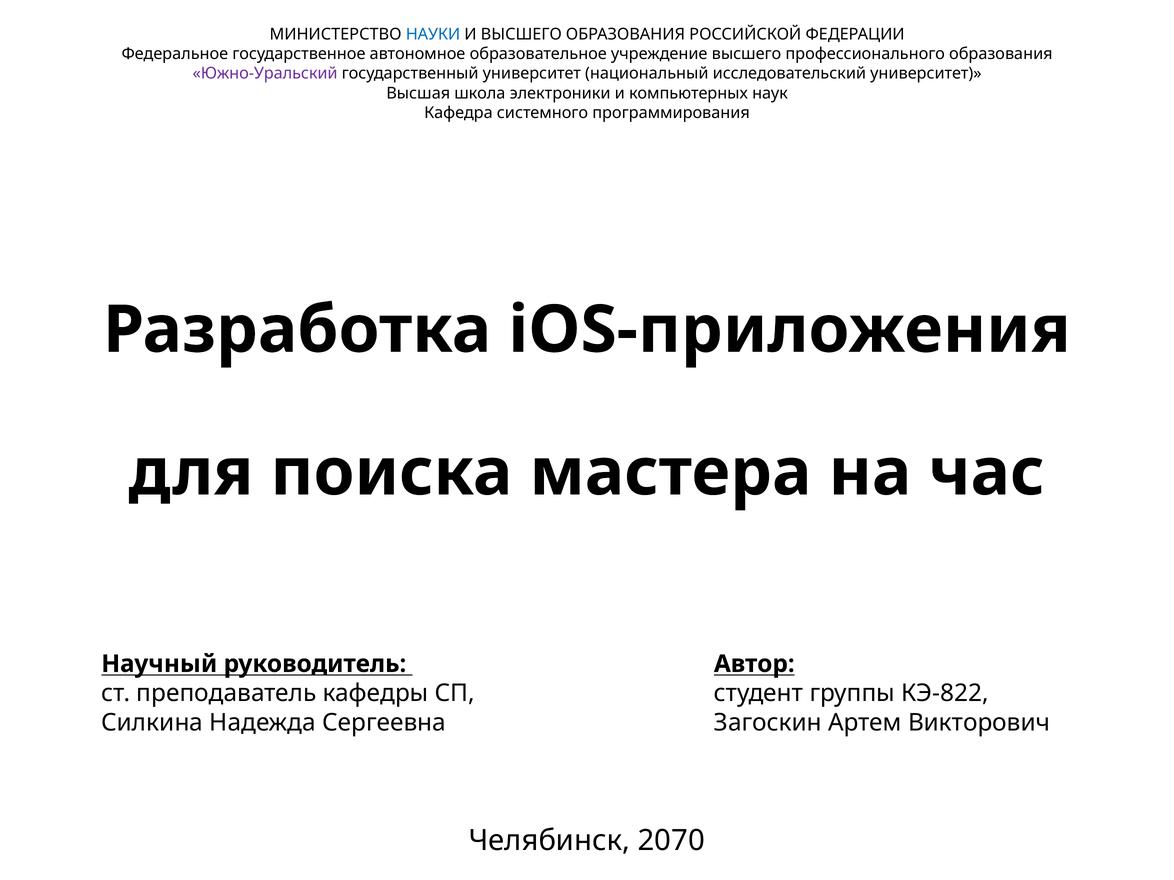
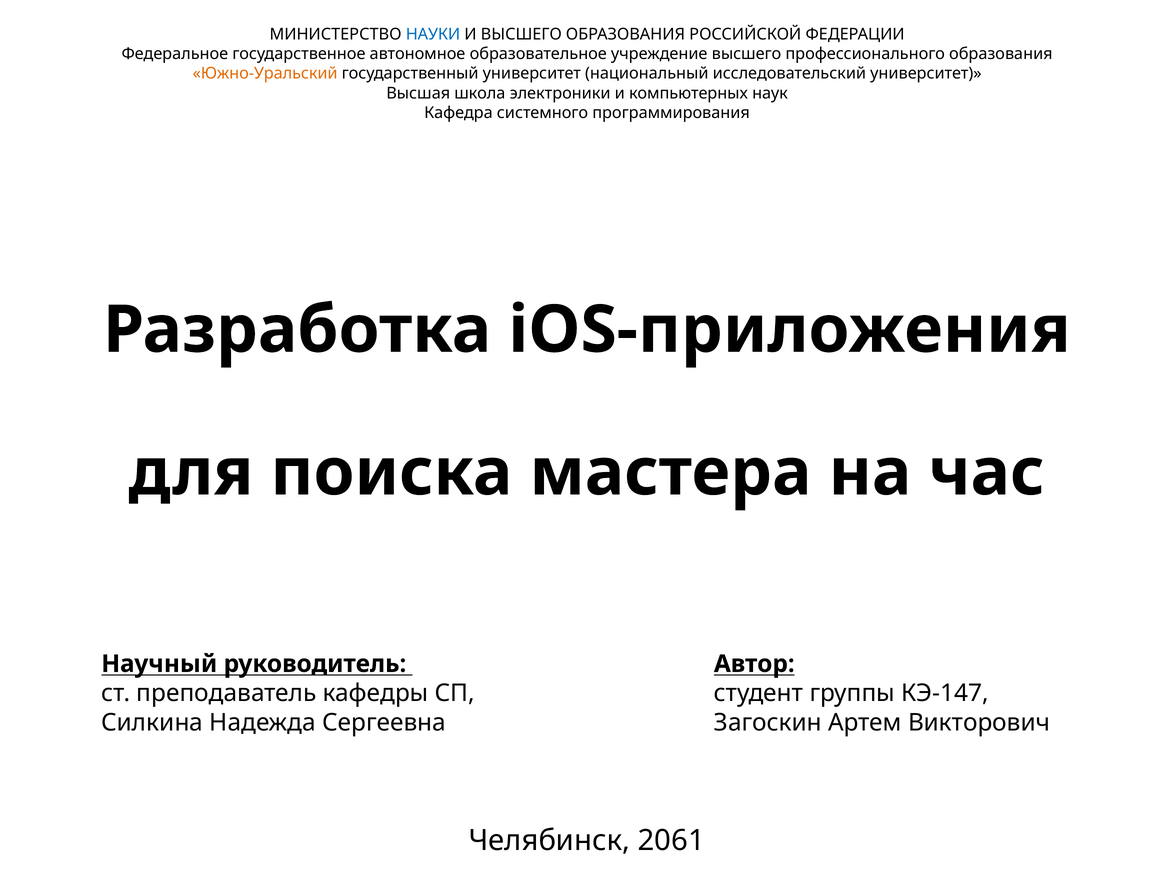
Южно-Уральский colour: purple -> orange
КЭ-822: КЭ-822 -> КЭ-147
2070: 2070 -> 2061
